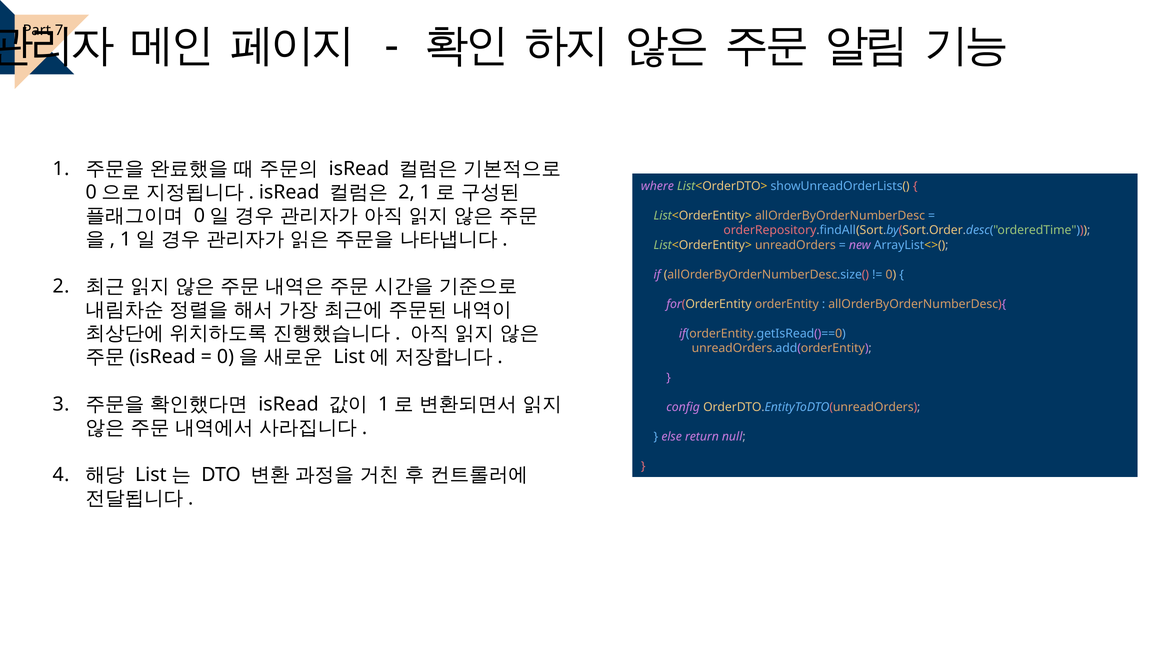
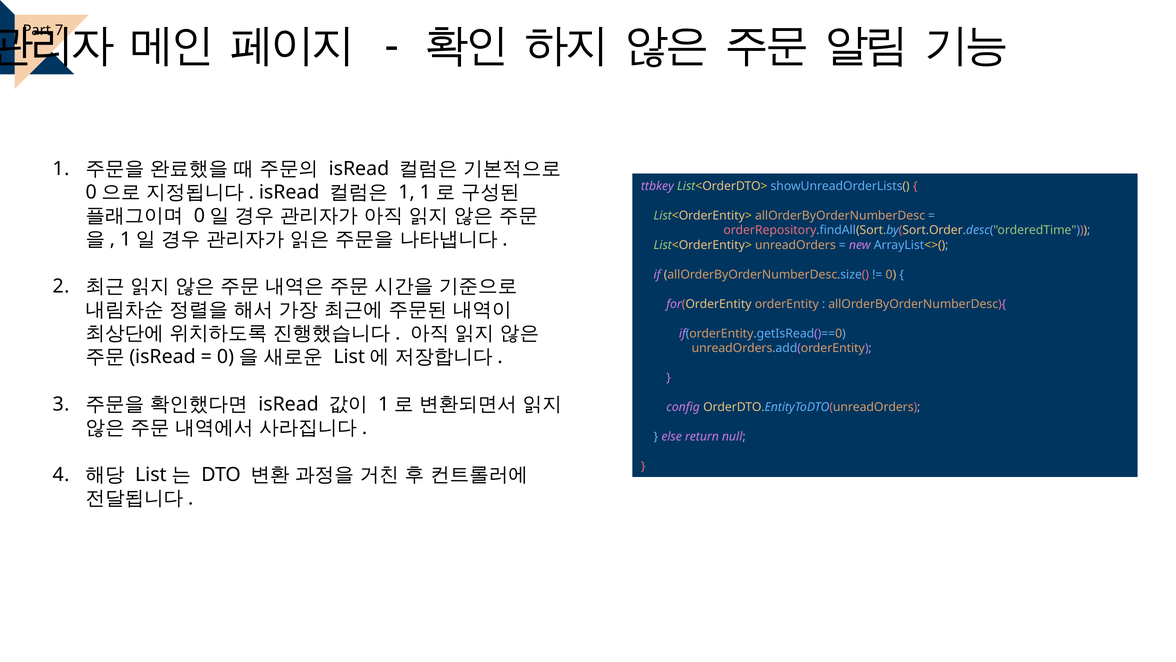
where: where -> ttbkey
2 at (407, 192): 2 -> 1
